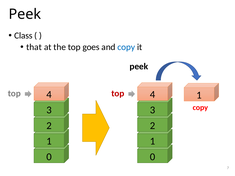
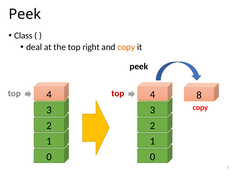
that: that -> deal
goes: goes -> right
copy at (126, 47) colour: blue -> orange
top 1: 1 -> 8
